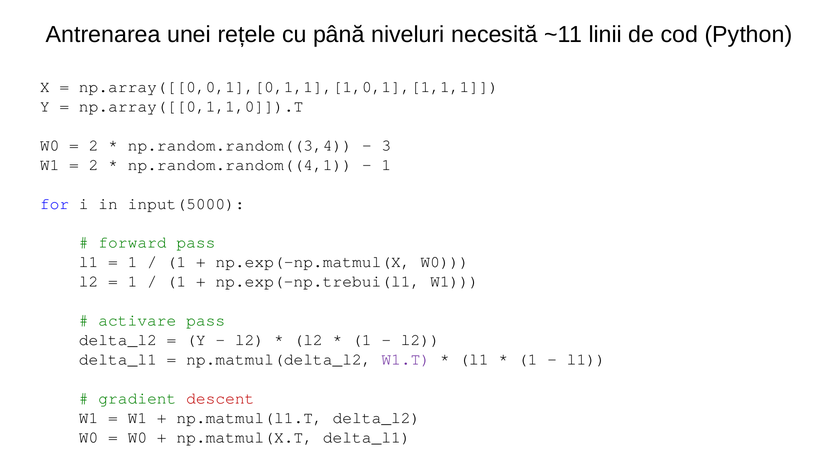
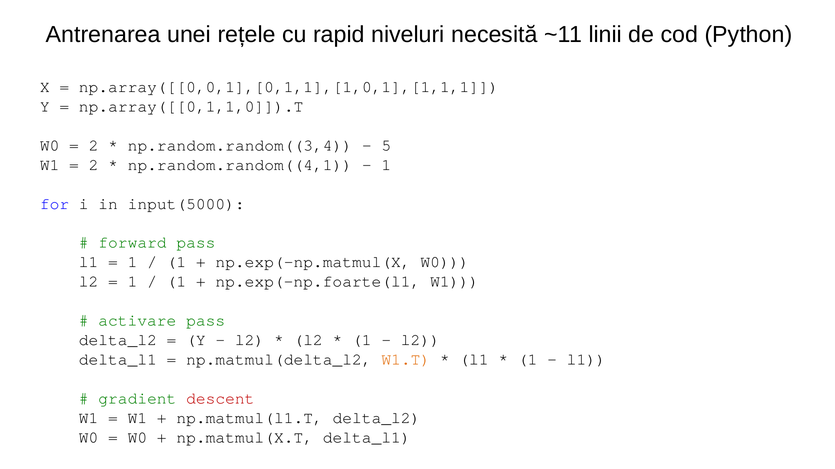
până: până -> rapid
3: 3 -> 5
np.exp(-np.trebui(l1: np.exp(-np.trebui(l1 -> np.exp(-np.foarte(l1
W1.T colour: purple -> orange
